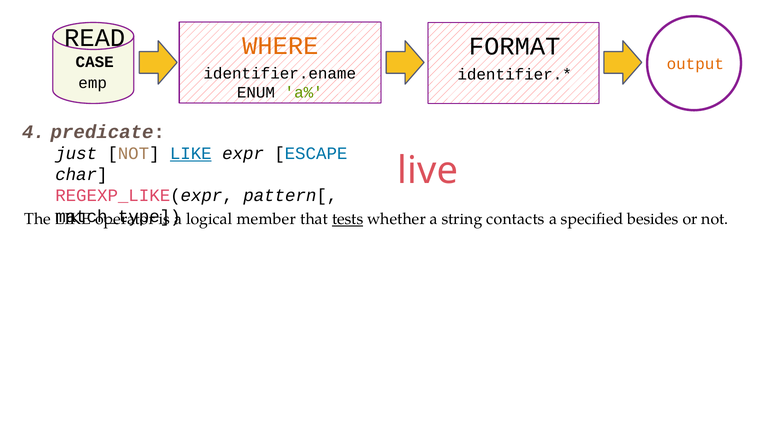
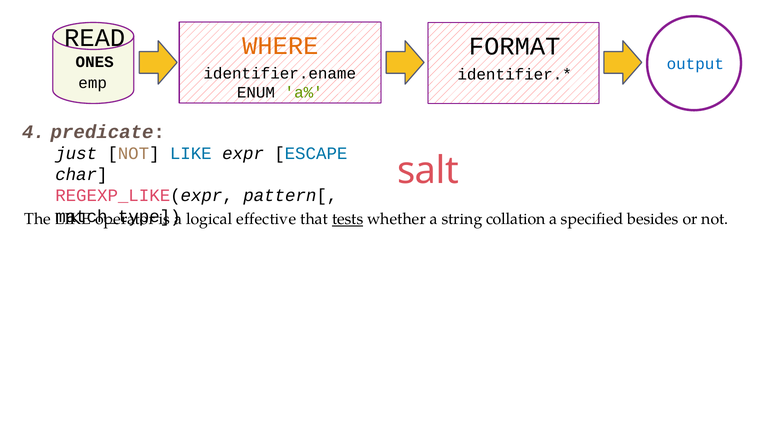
CASE: CASE -> ONES
output colour: orange -> blue
LIKE at (191, 153) underline: present -> none
live: live -> salt
member: member -> effective
contacts: contacts -> collation
